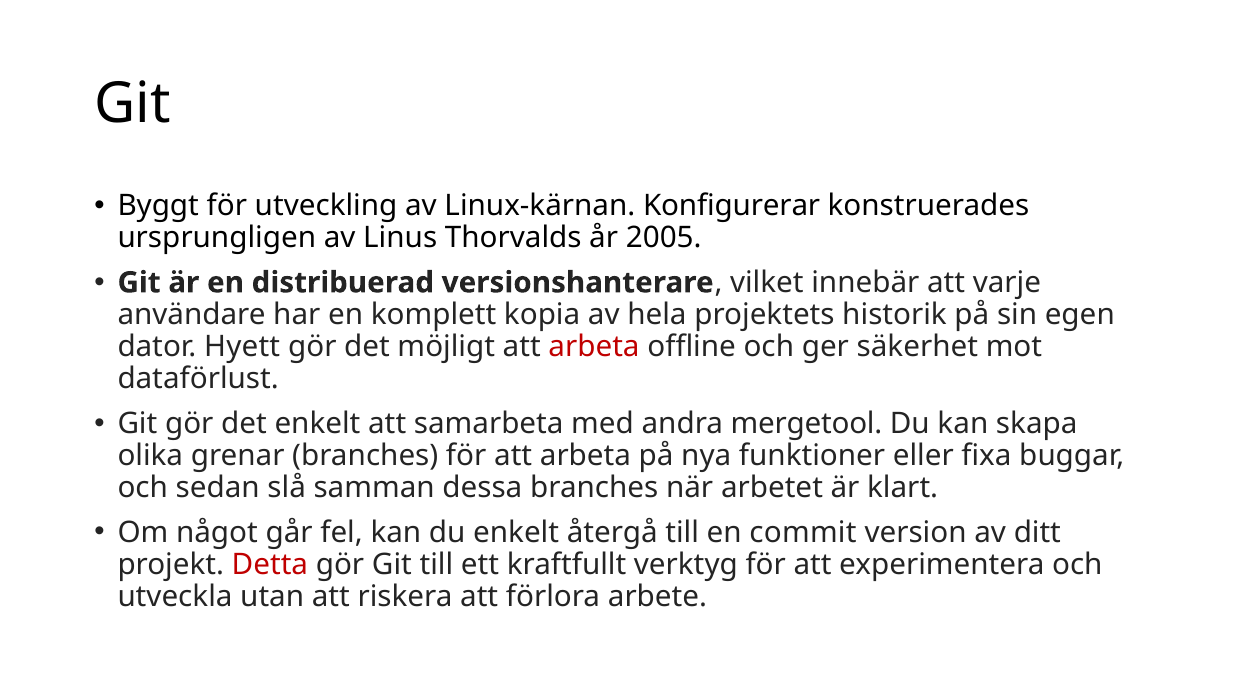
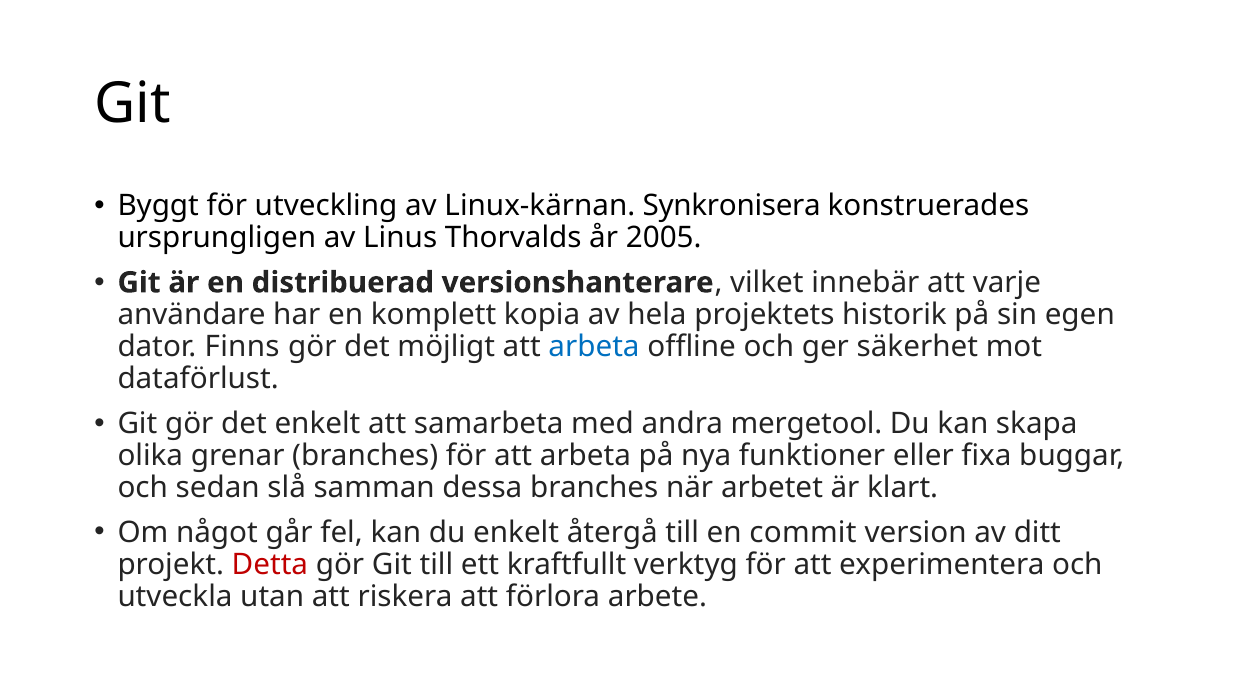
Konfigurerar: Konfigurerar -> Synkronisera
Hyett: Hyett -> Finns
arbeta at (594, 347) colour: red -> blue
